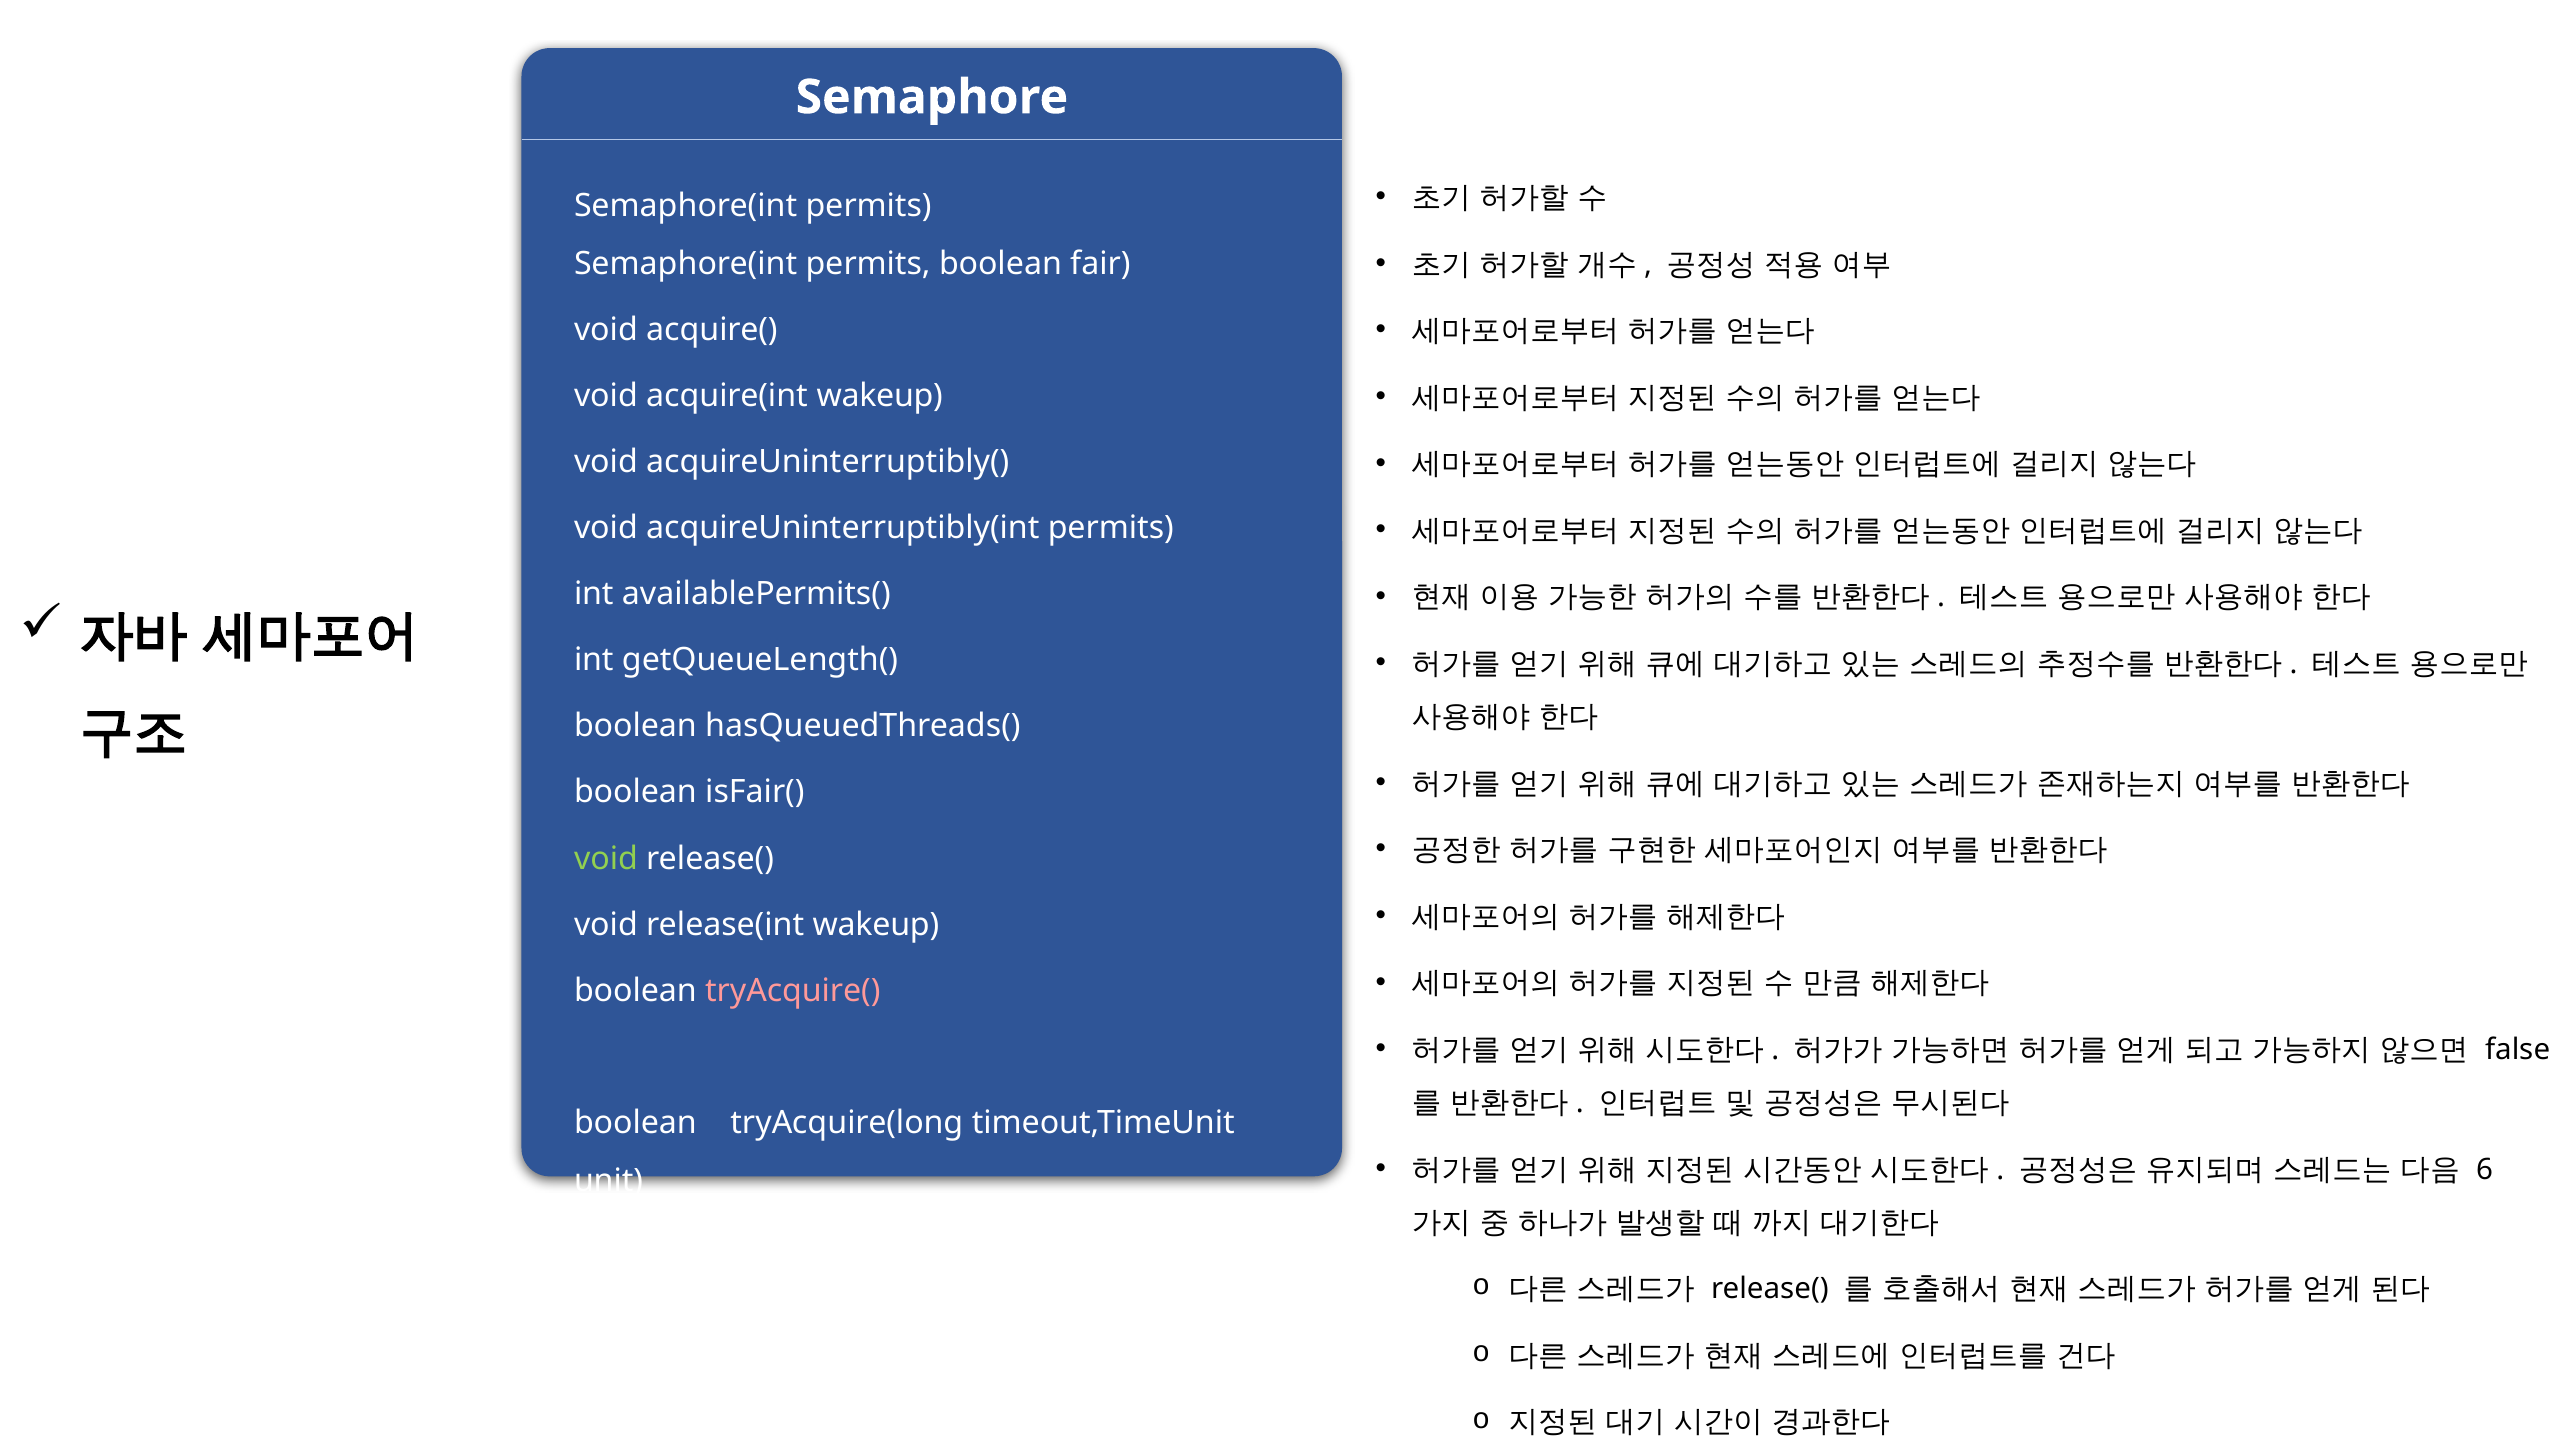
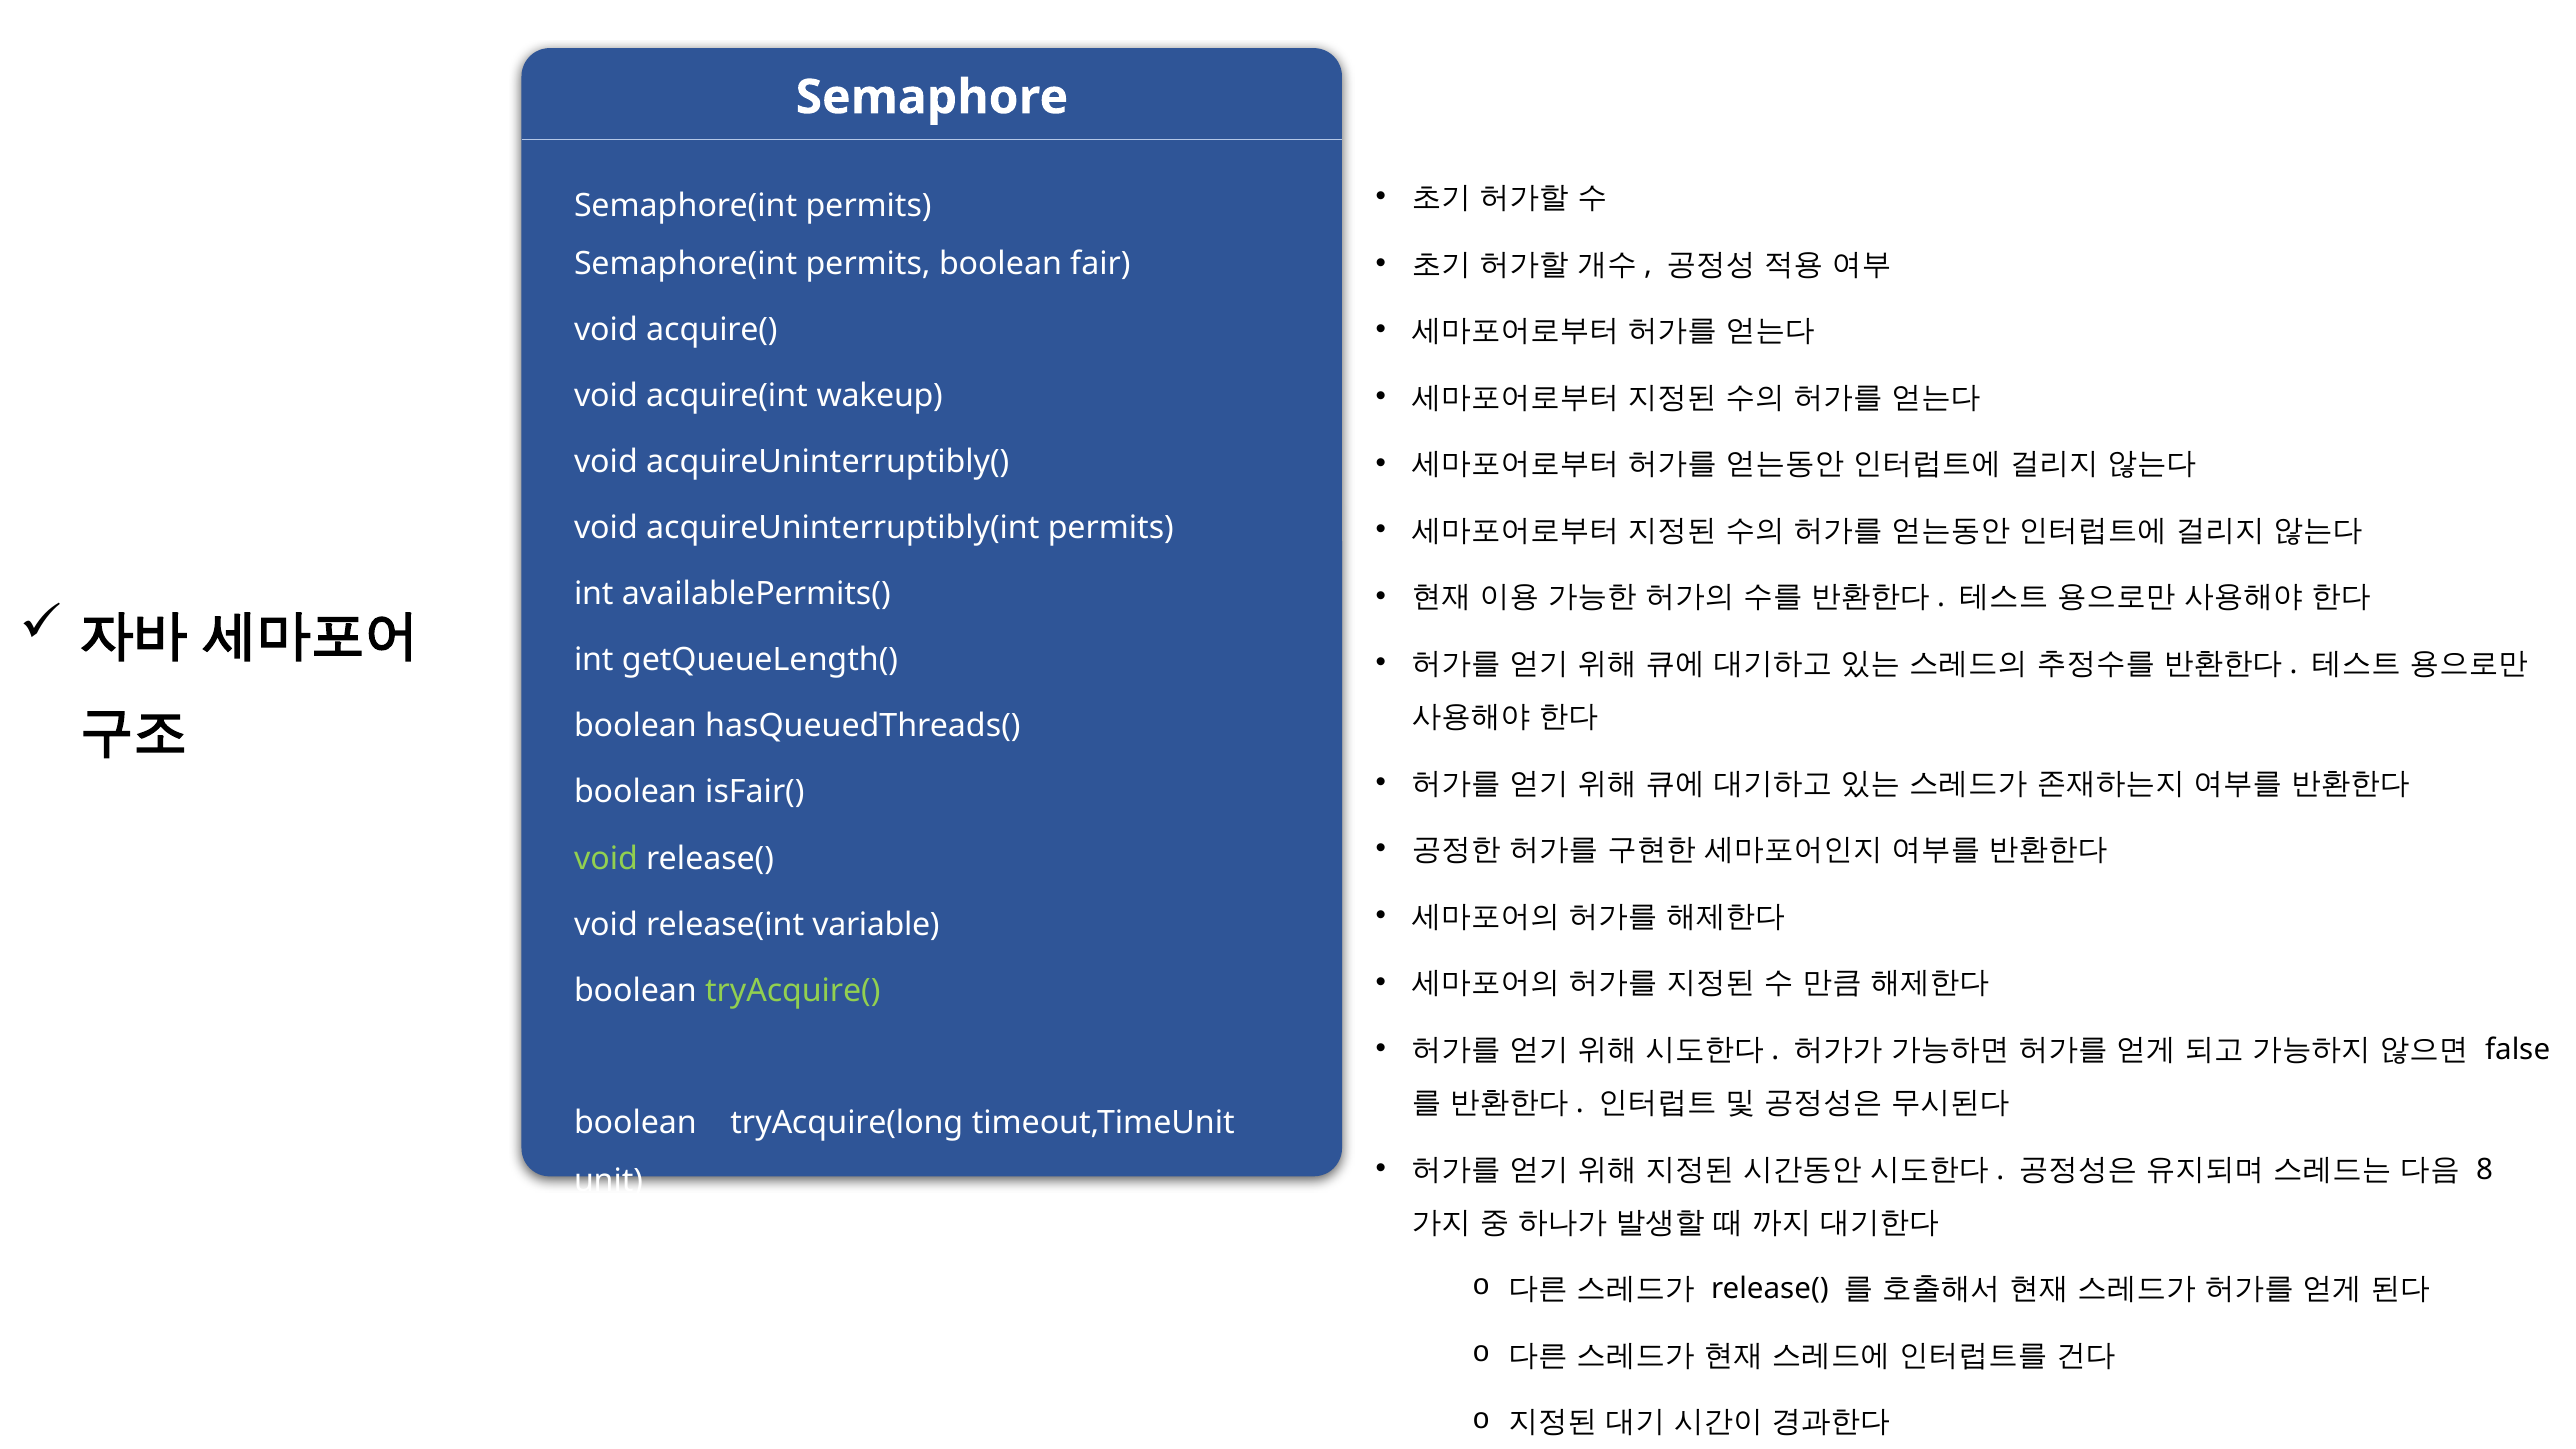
release(int wakeup: wakeup -> variable
tryAcquire( colour: pink -> light green
6: 6 -> 8
